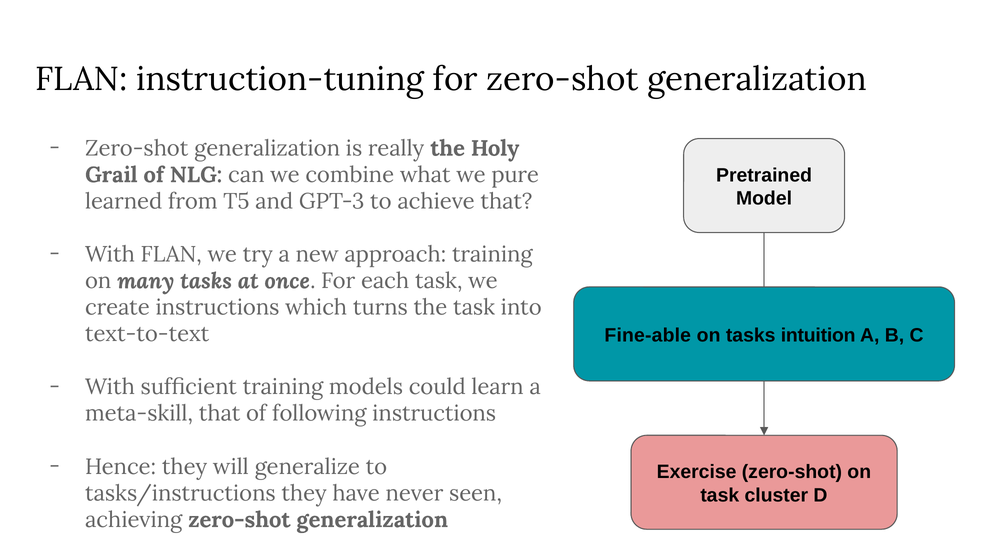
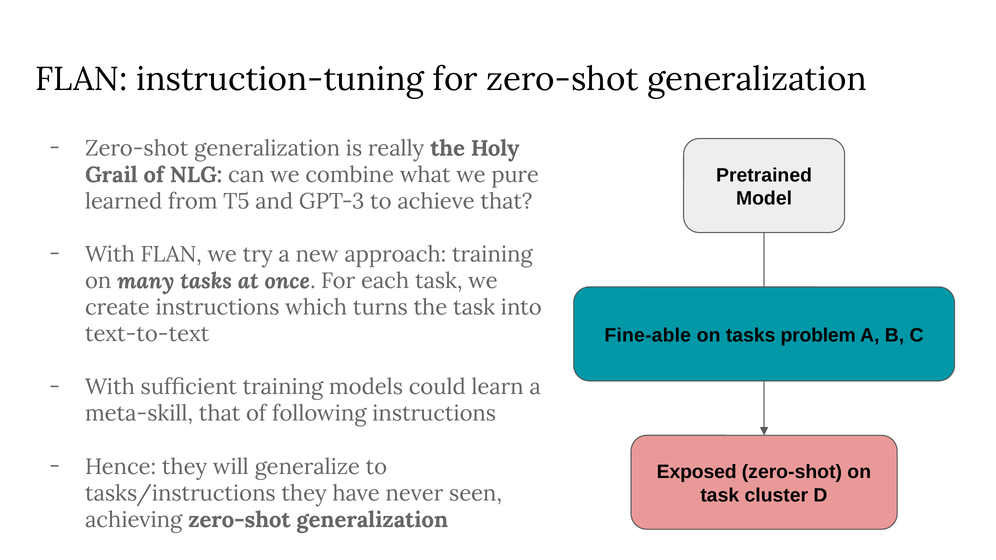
intuition: intuition -> problem
Exercise: Exercise -> Exposed
